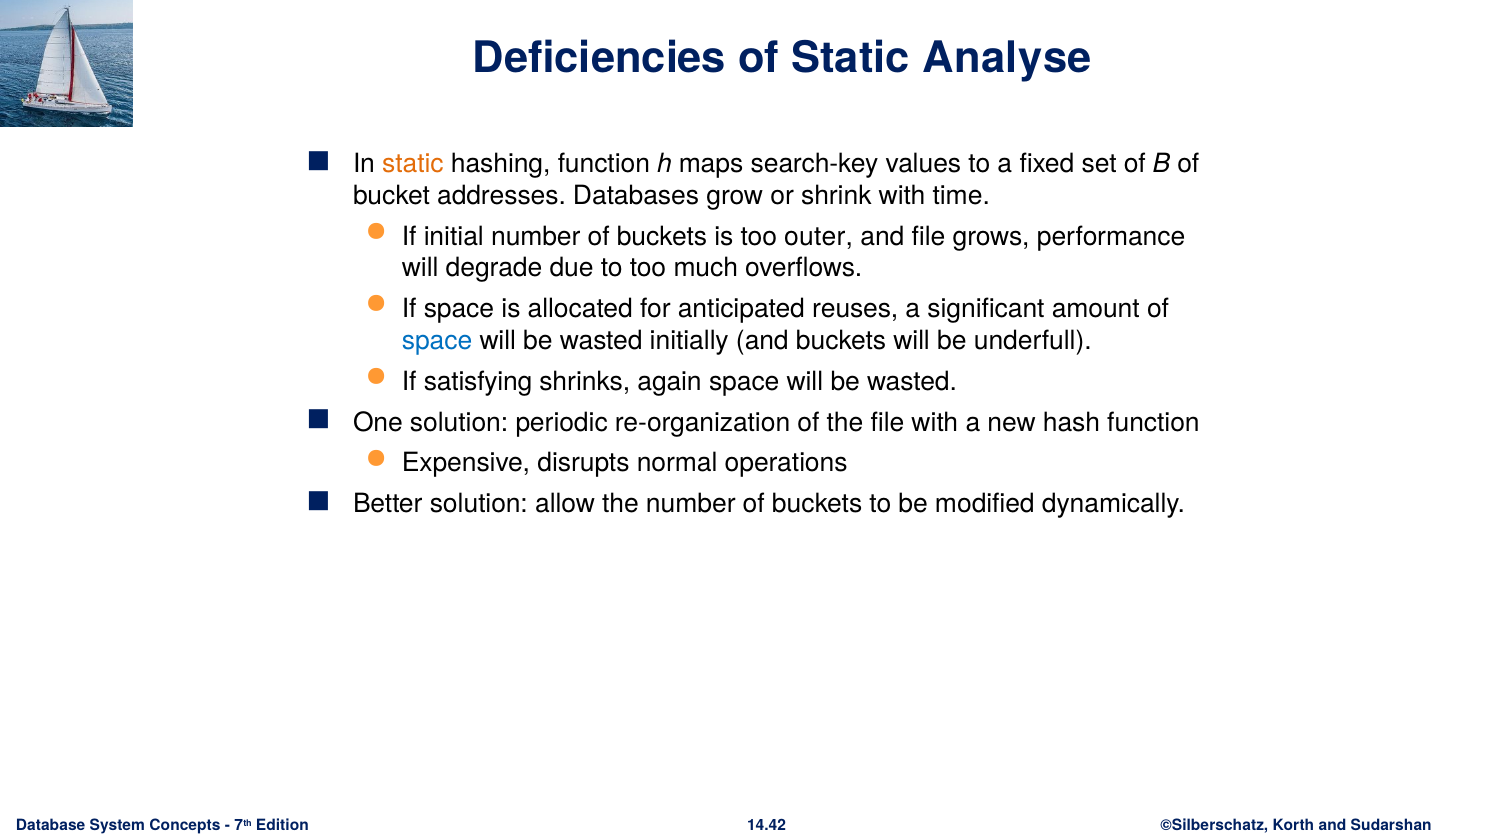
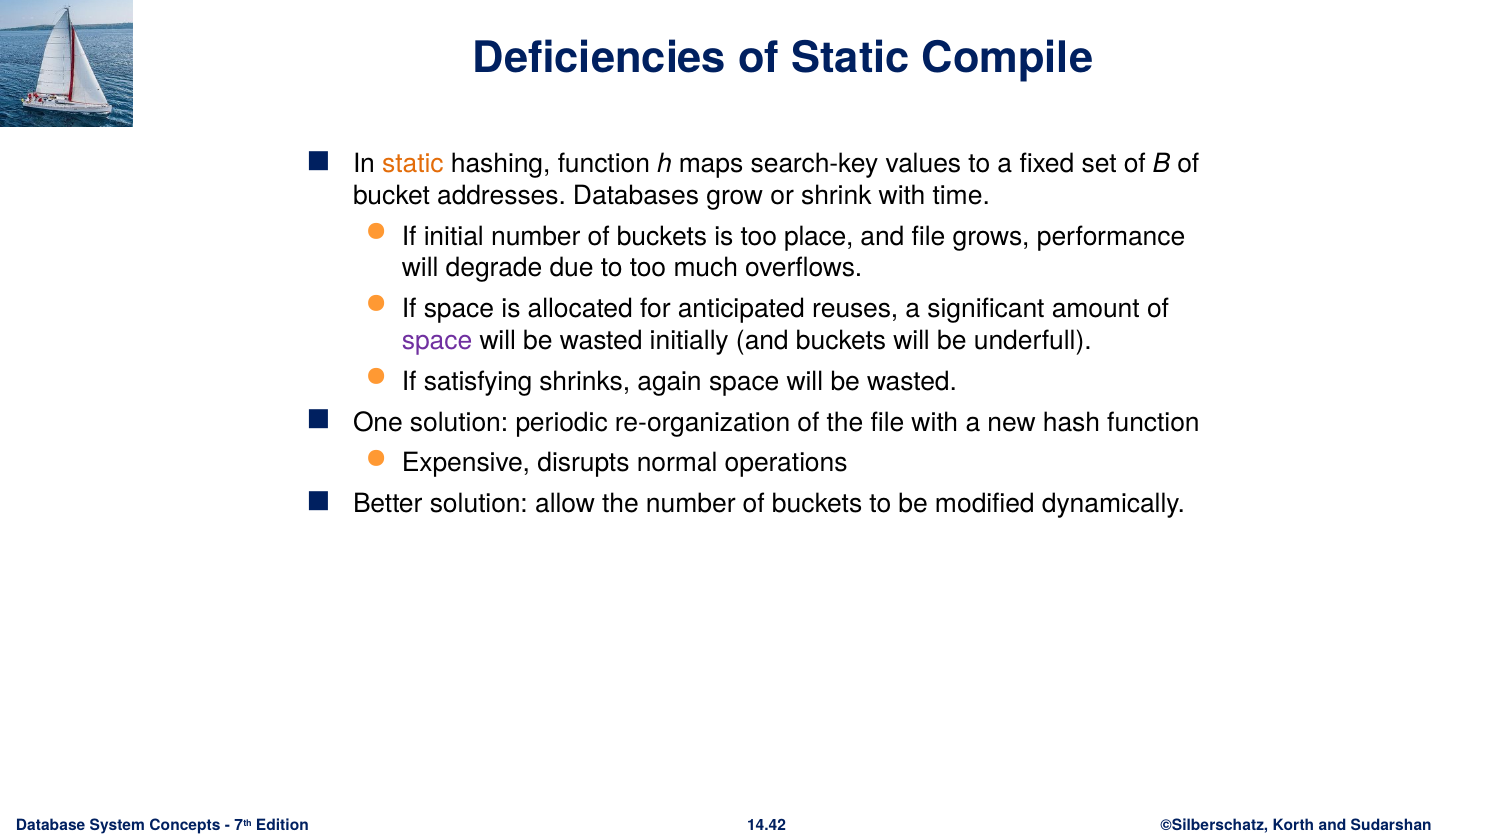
Analyse: Analyse -> Compile
outer: outer -> place
space at (437, 341) colour: blue -> purple
